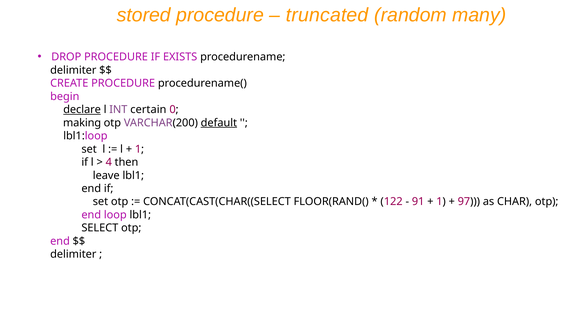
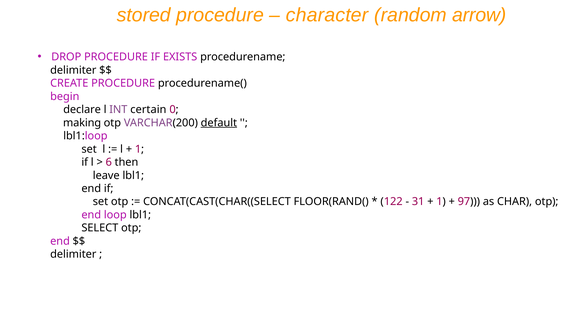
truncated: truncated -> character
many: many -> arrow
declare underline: present -> none
4: 4 -> 6
91: 91 -> 31
